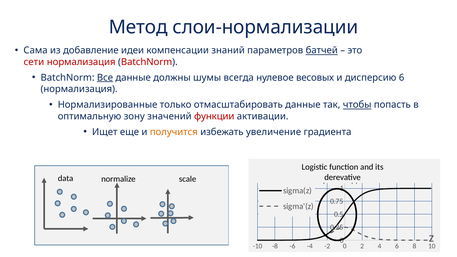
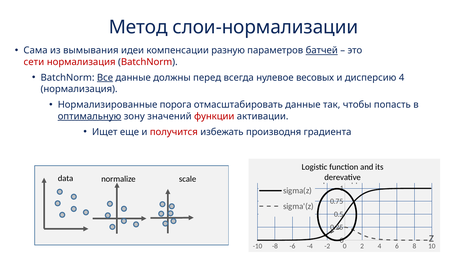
добавление: добавление -> вымывания
знаний: знаний -> разную
шумы: шумы -> перед
дисперсию 6: 6 -> 4
только: только -> порога
чтобы underline: present -> none
оптимальную underline: none -> present
получится colour: orange -> red
избежать увеличение: увеличение -> производня
